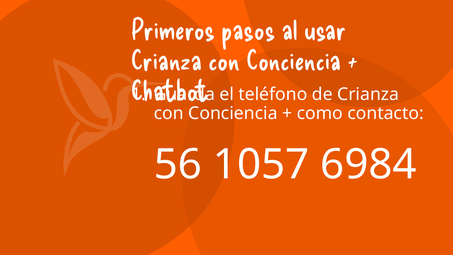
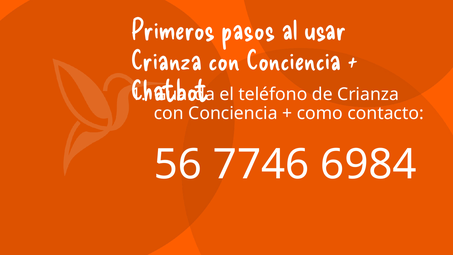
1057: 1057 -> 7746
